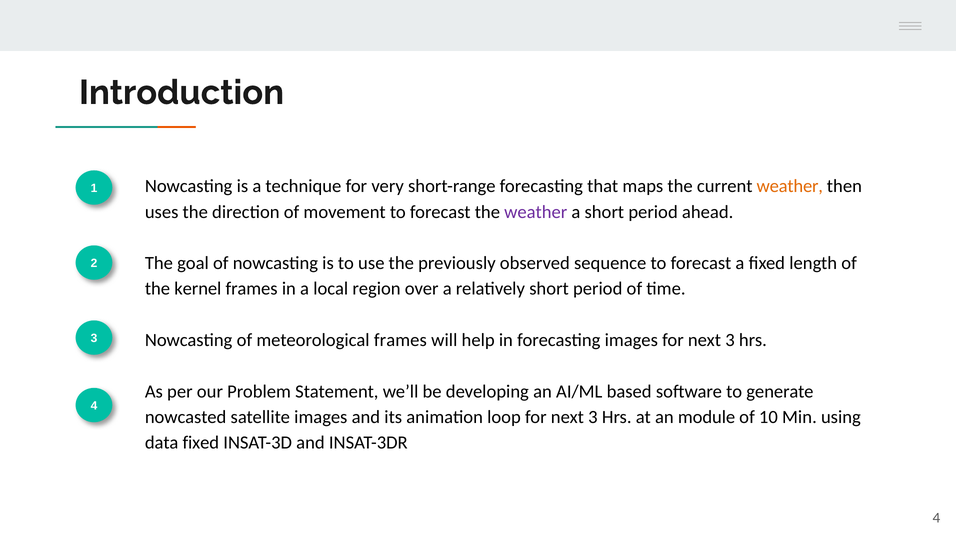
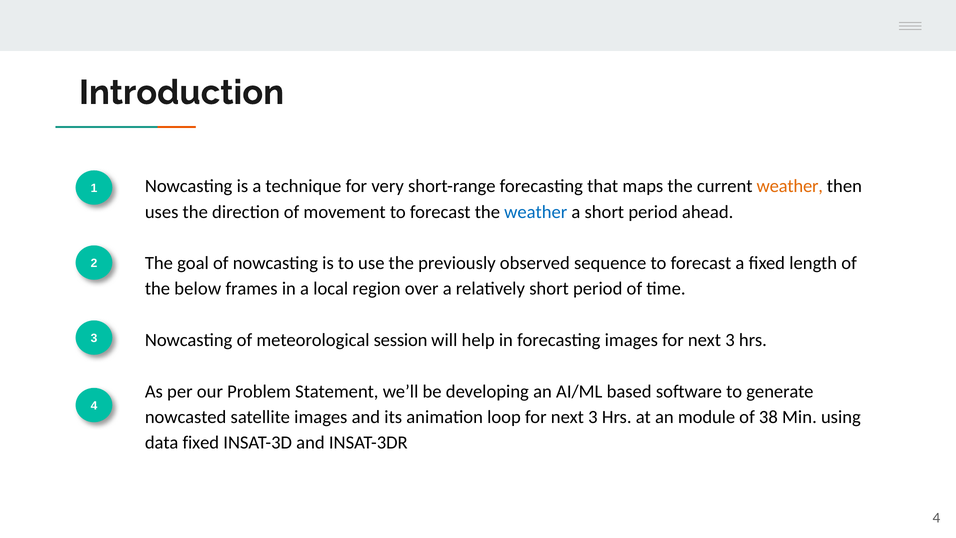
weather at (536, 212) colour: purple -> blue
kernel: kernel -> below
meteorological frames: frames -> session
10: 10 -> 38
